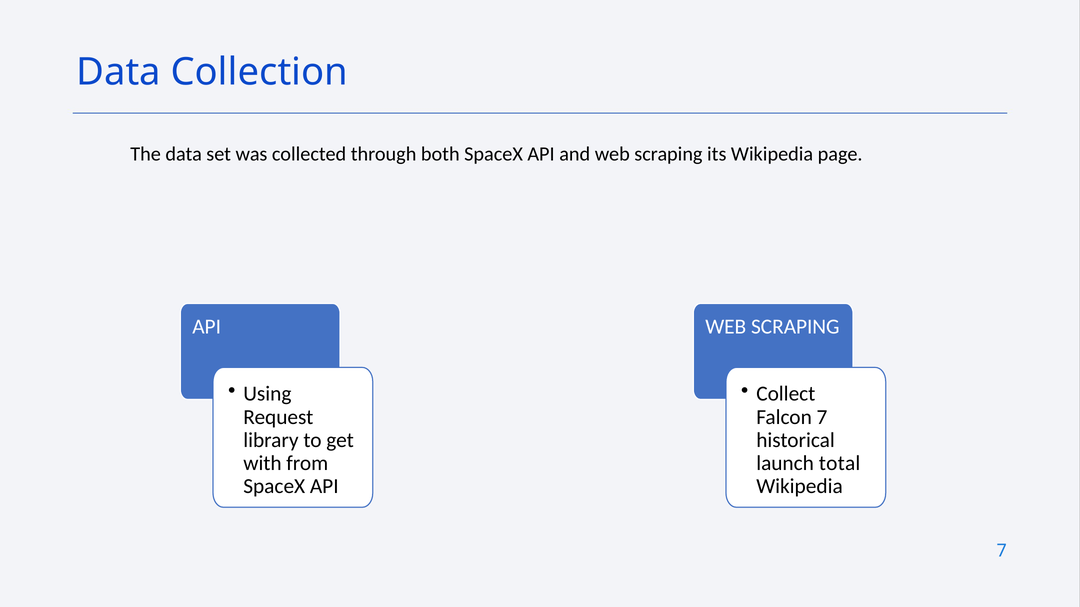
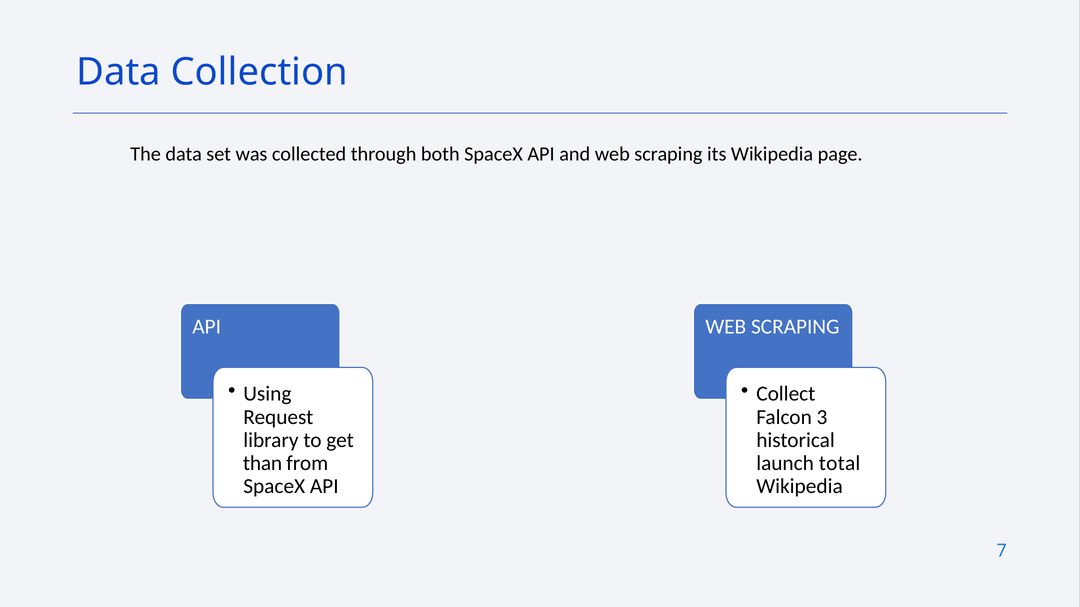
Falcon 7: 7 -> 3
with: with -> than
